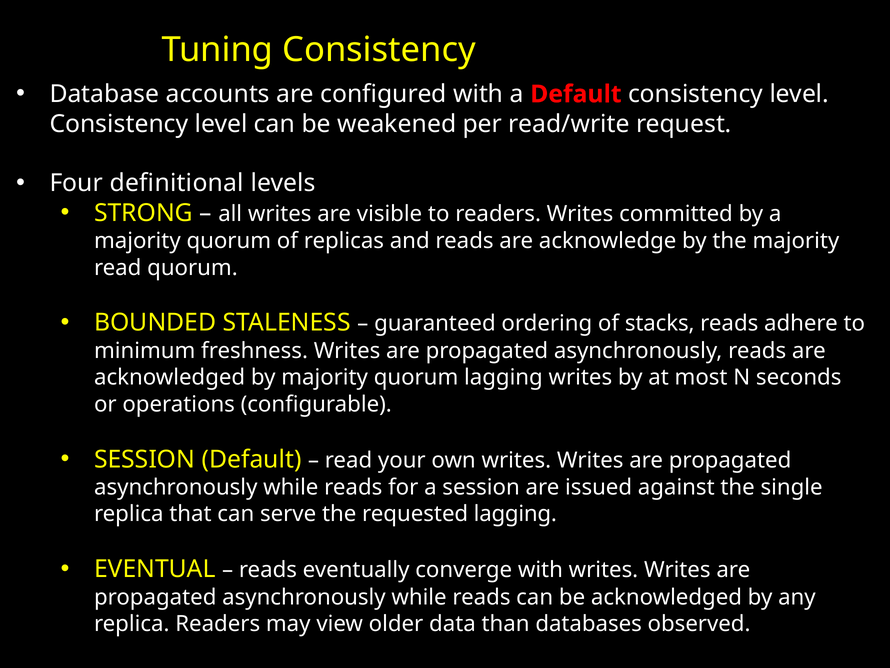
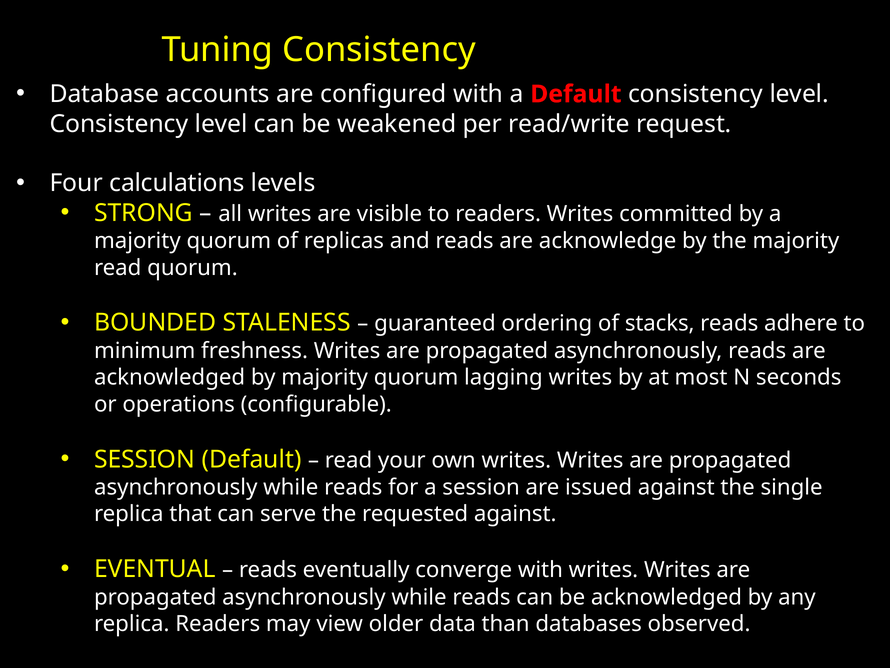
definitional: definitional -> calculations
requested lagging: lagging -> against
